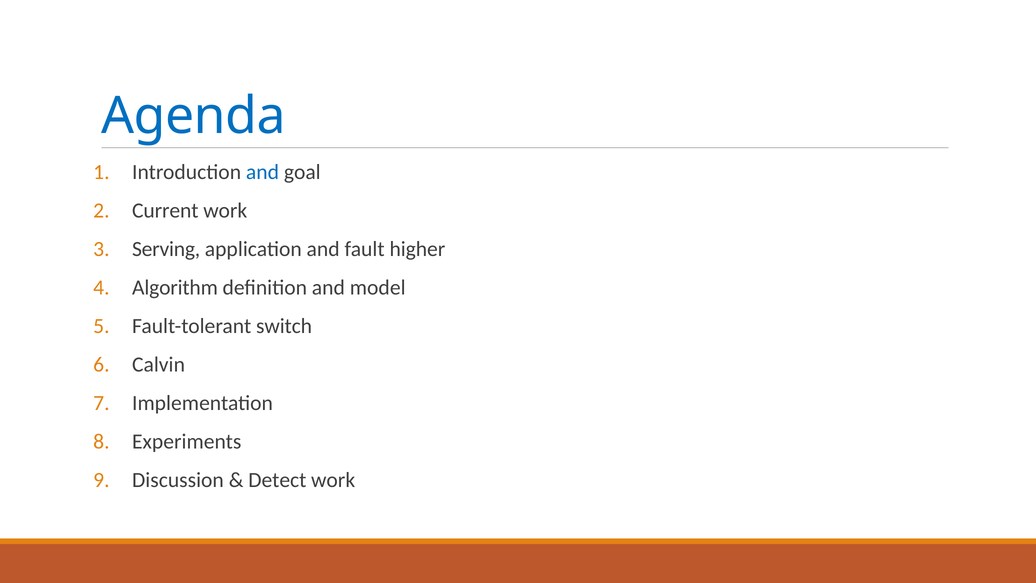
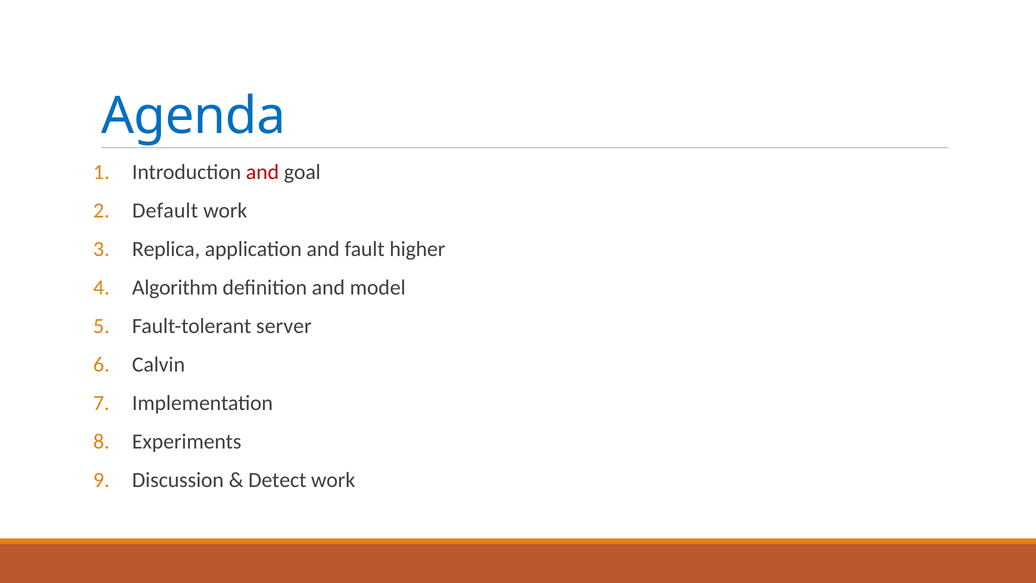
and at (263, 172) colour: blue -> red
Current: Current -> Default
Serving: Serving -> Replica
switch: switch -> server
